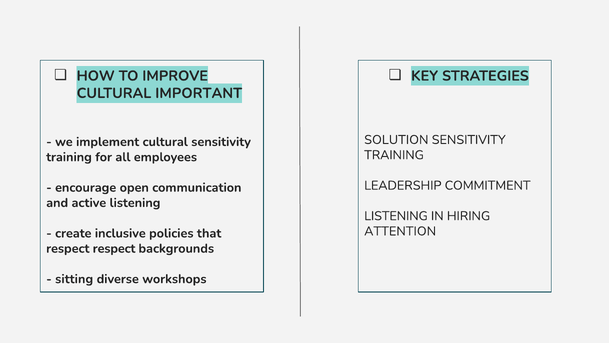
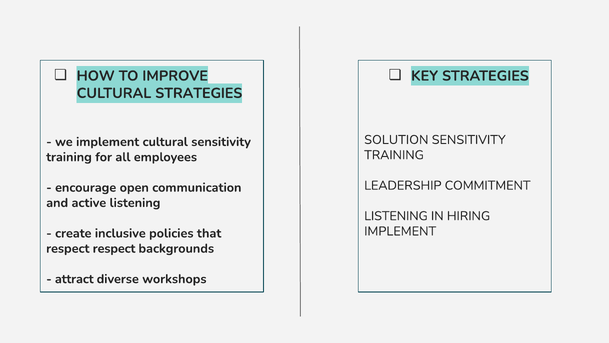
CULTURAL IMPORTANT: IMPORTANT -> STRATEGIES
ATTENTION at (400, 231): ATTENTION -> IMPLEMENT
sitting: sitting -> attract
